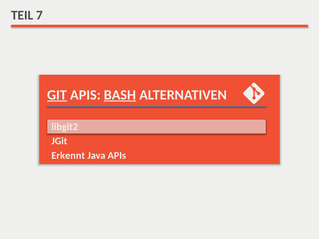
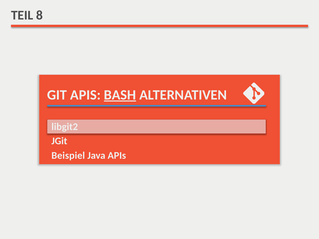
7: 7 -> 8
GIT underline: present -> none
Erkennt: Erkennt -> Beispiel
